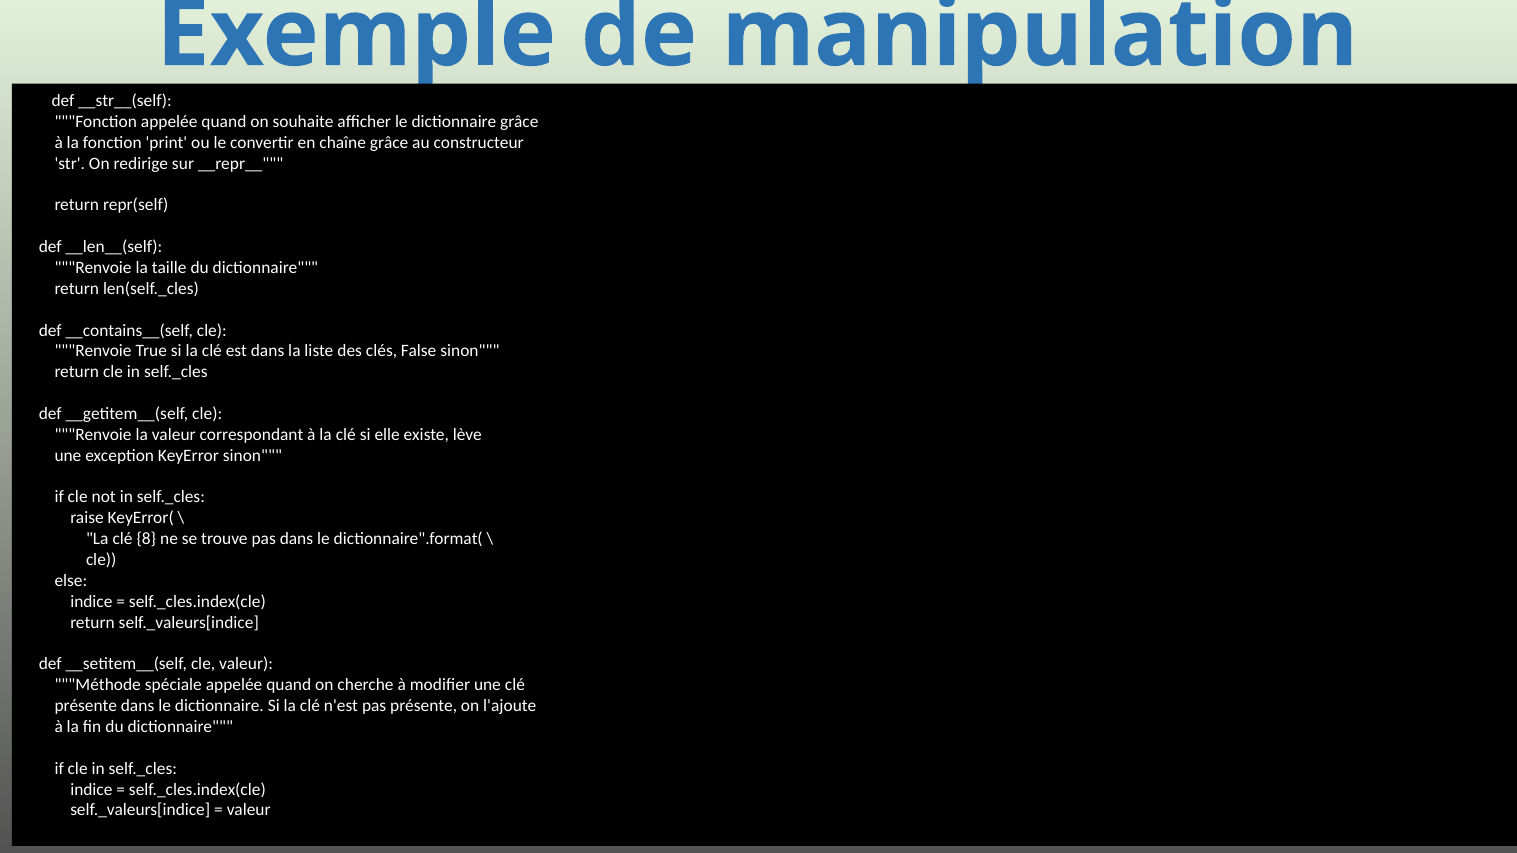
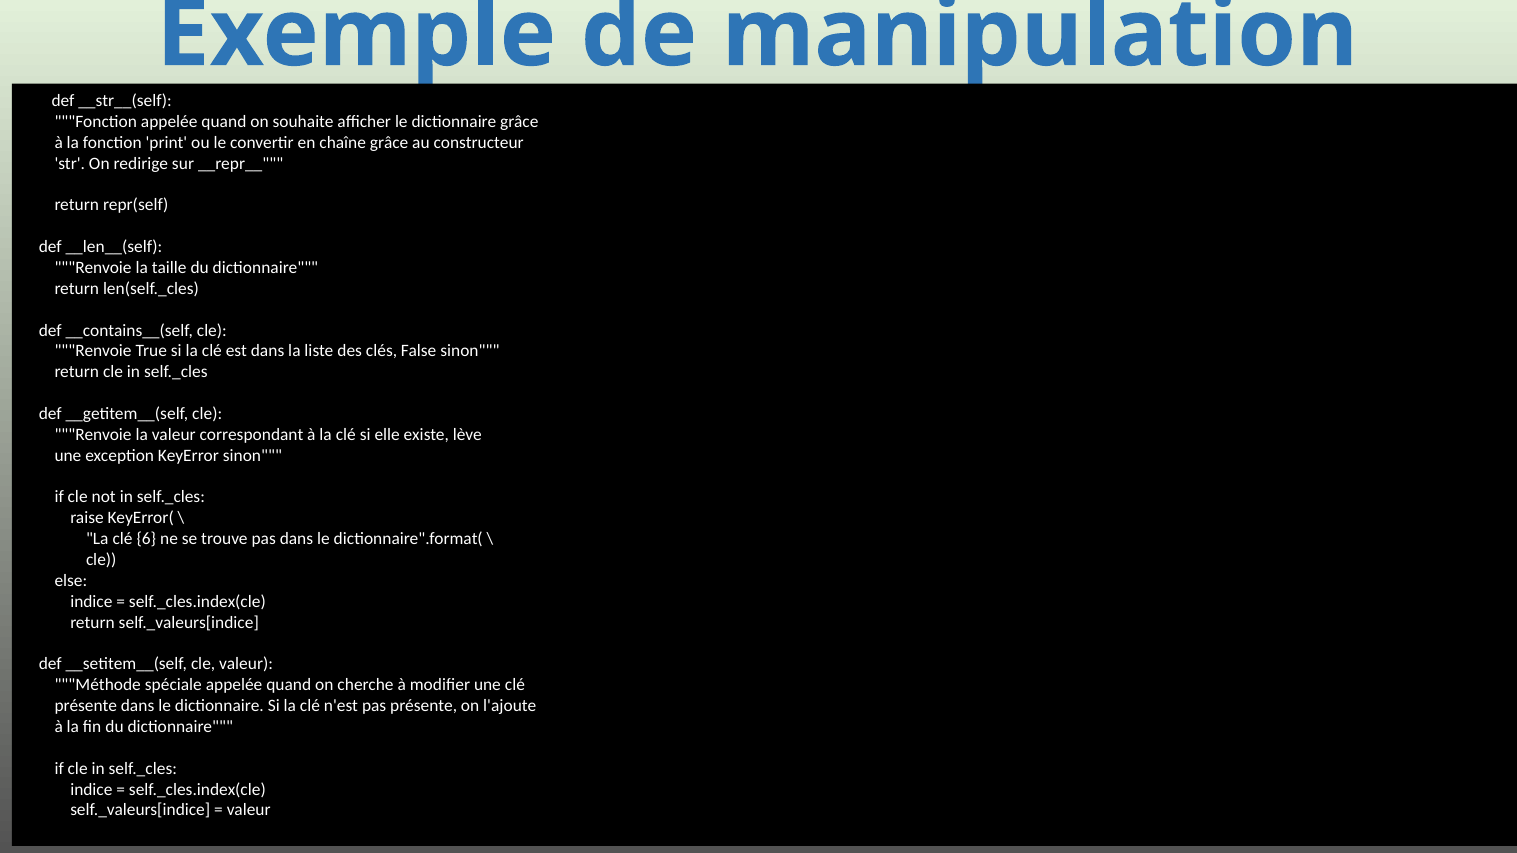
8: 8 -> 6
